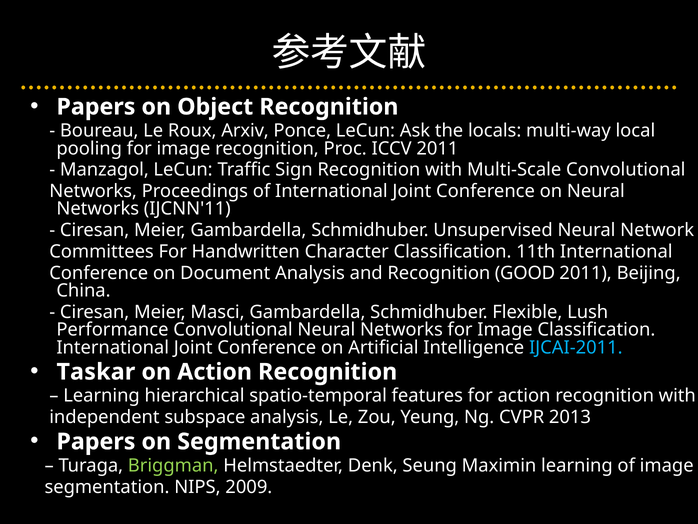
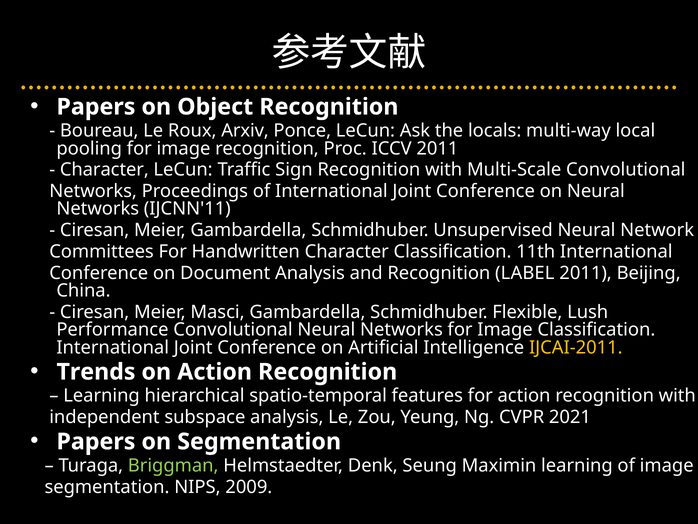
Manzagol at (104, 170): Manzagol -> Character
GOOD: GOOD -> LABEL
IJCAI-2011 colour: light blue -> yellow
Taskar: Taskar -> Trends
2013: 2013 -> 2021
